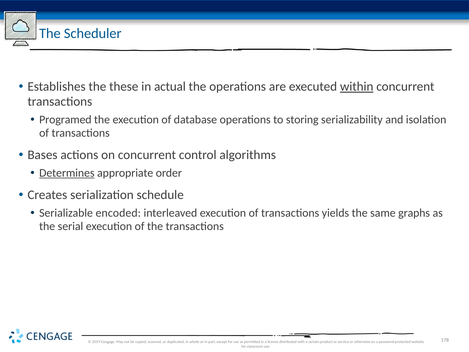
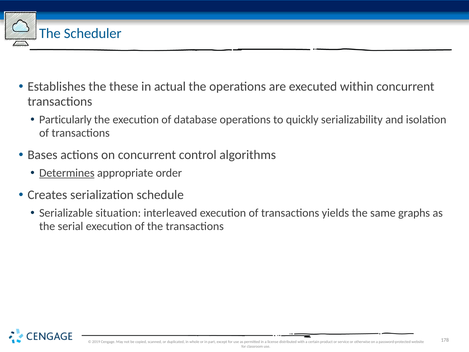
within underline: present -> none
Programed: Programed -> Particularly
storing: storing -> quickly
encoded: encoded -> situation
